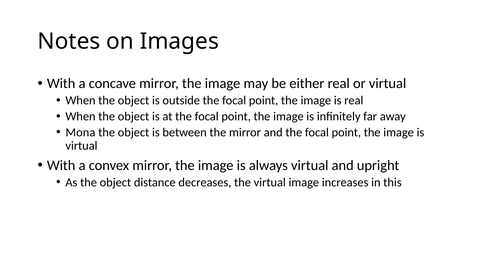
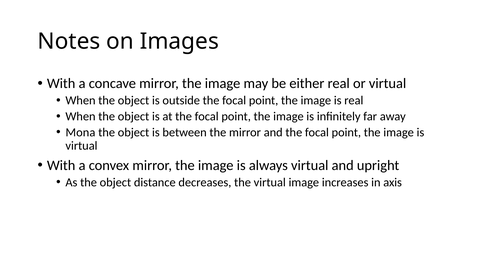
this: this -> axis
